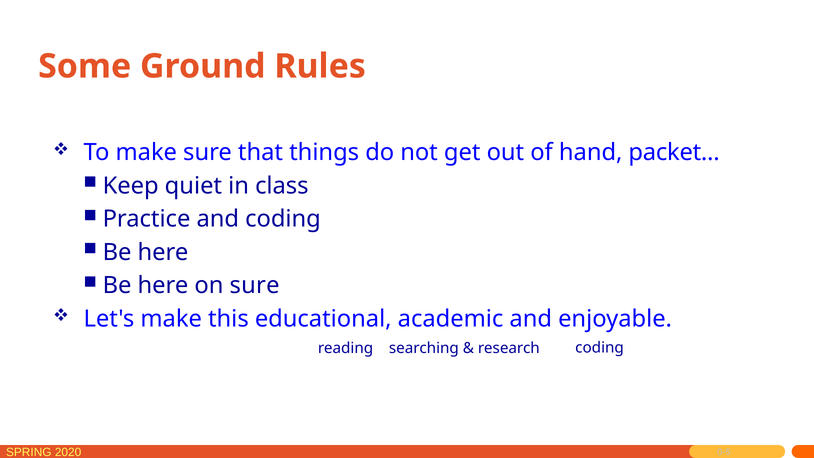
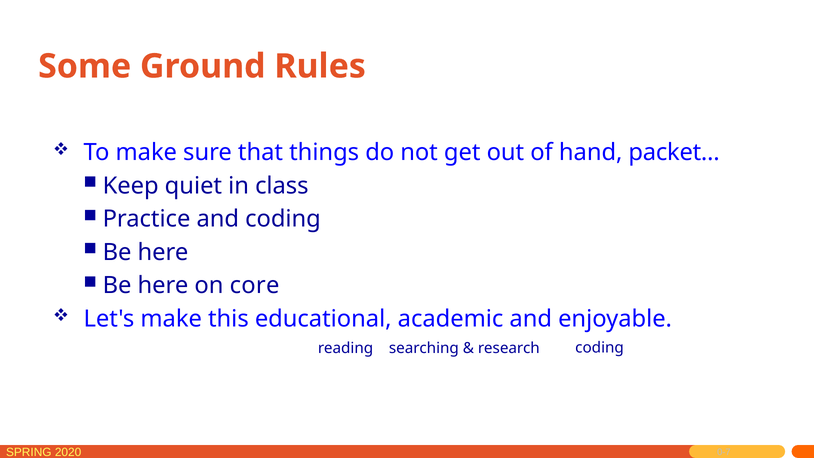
on sure: sure -> core
0-5: 0-5 -> 0-7
